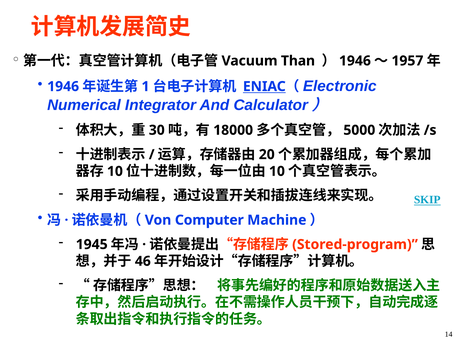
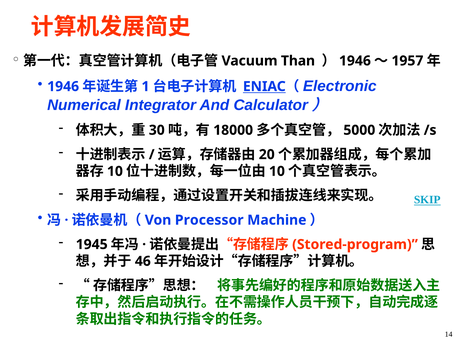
Computer: Computer -> Processor
